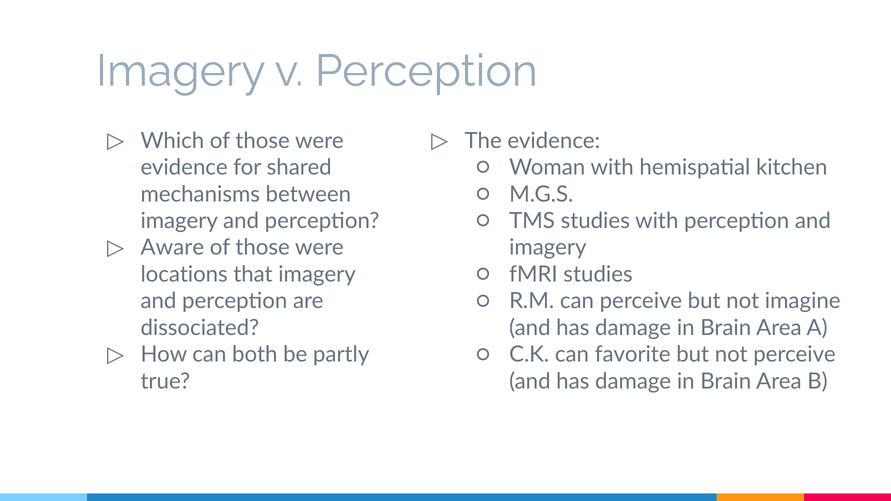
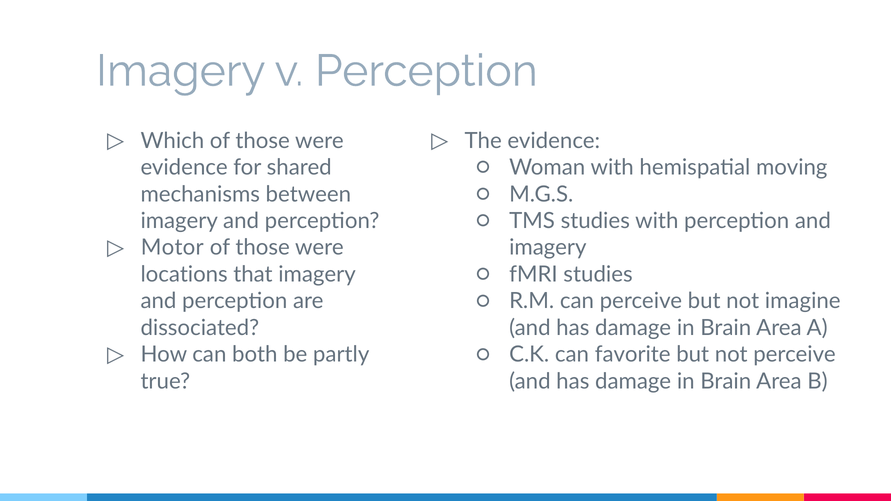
kitchen: kitchen -> moving
Aware: Aware -> Motor
